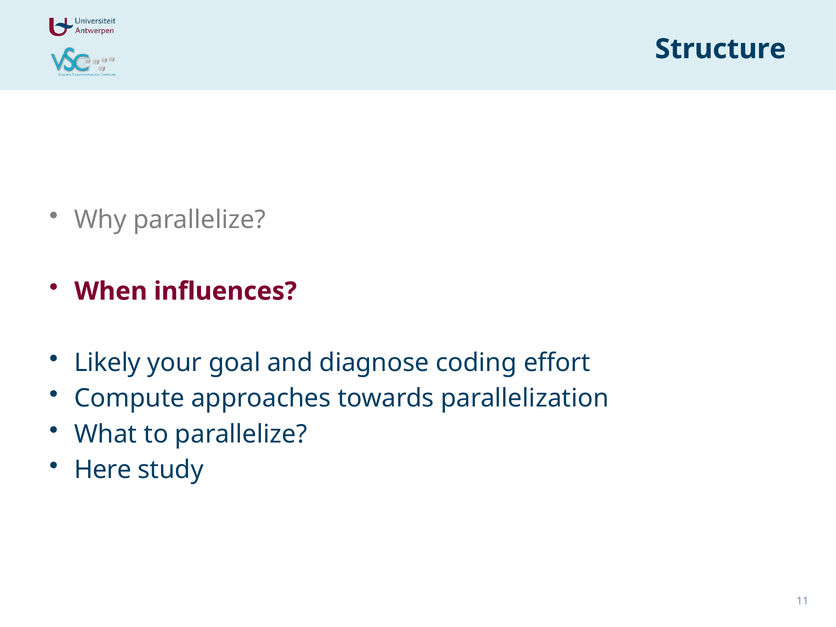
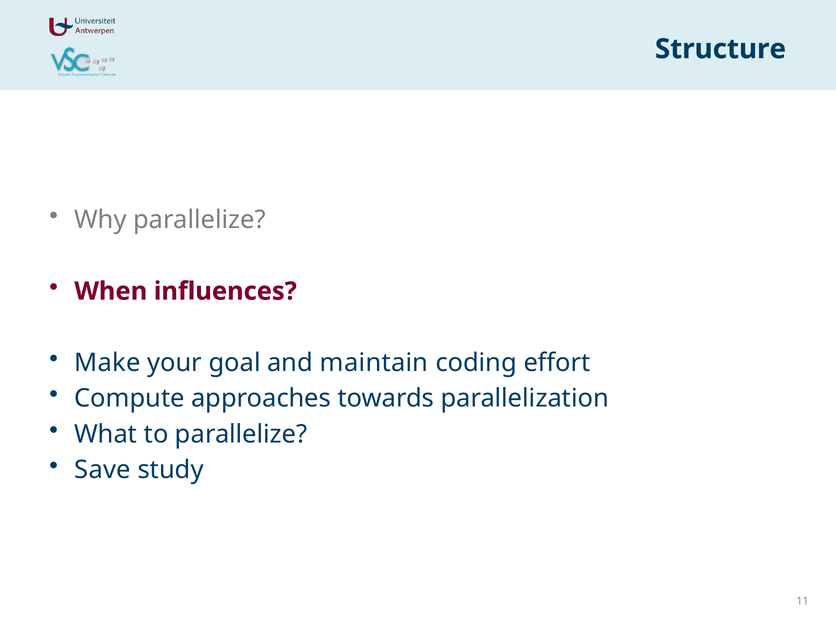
Likely: Likely -> Make
diagnose: diagnose -> maintain
Here: Here -> Save
